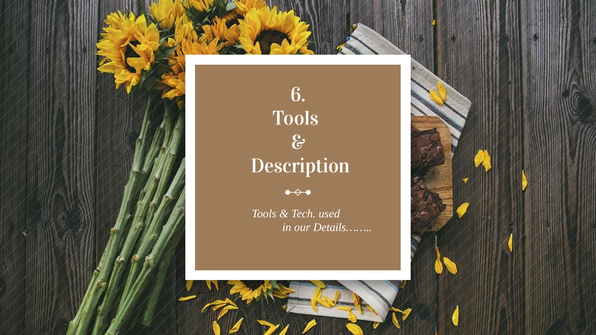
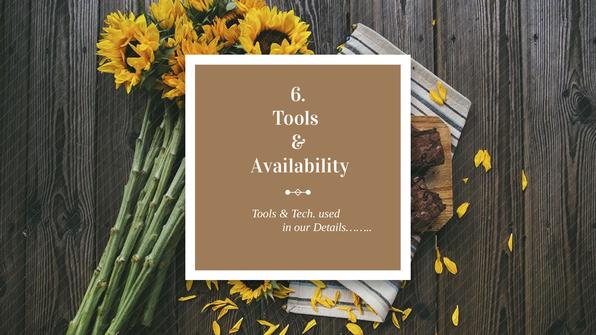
Description: Description -> Availability
